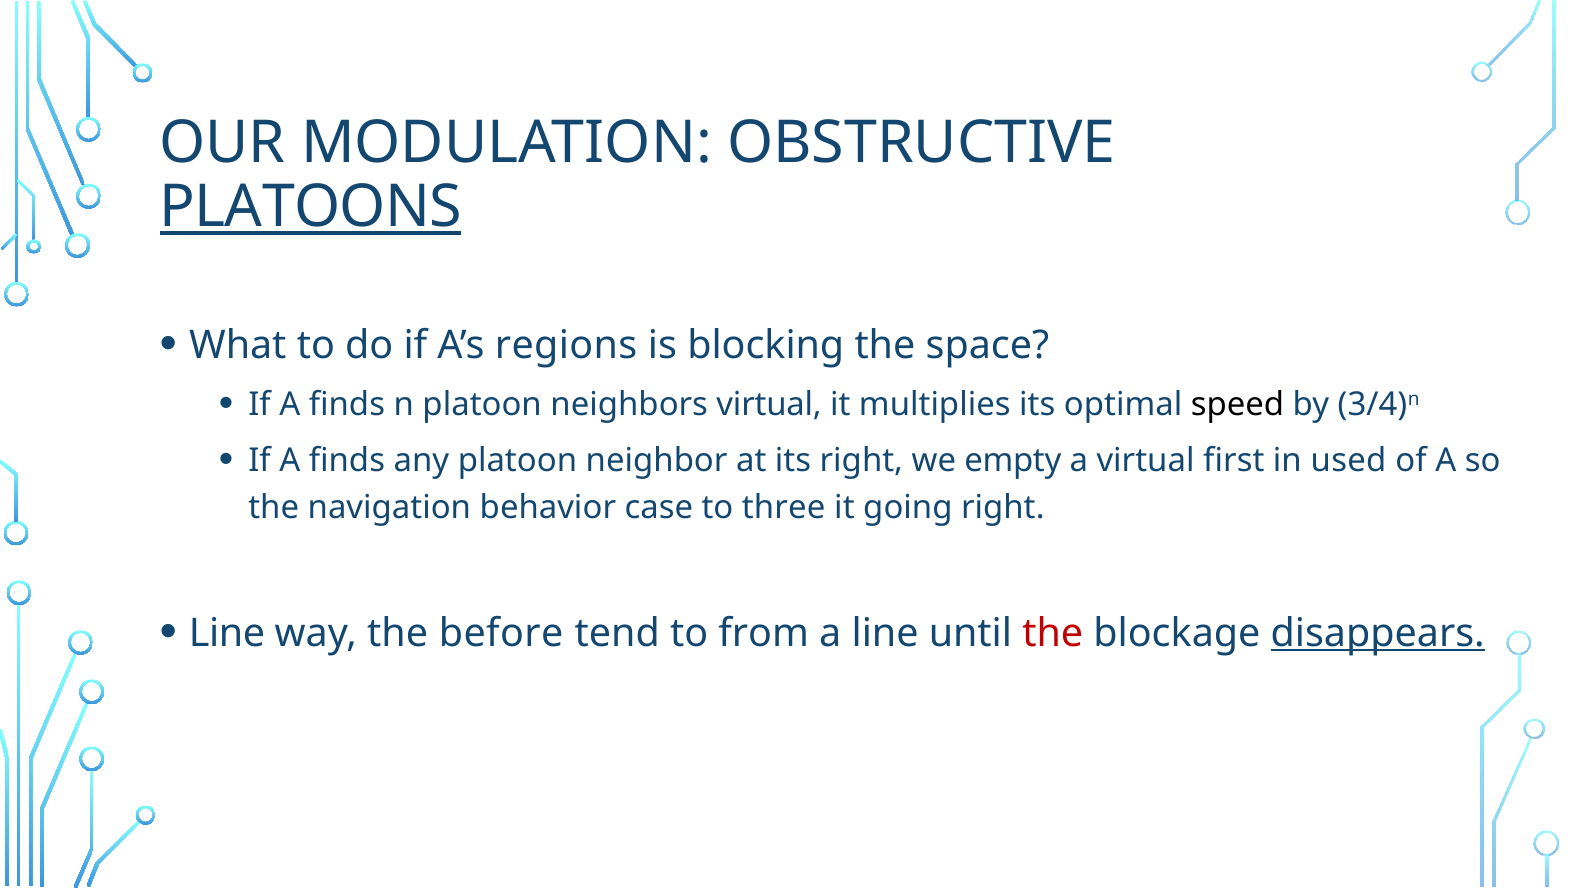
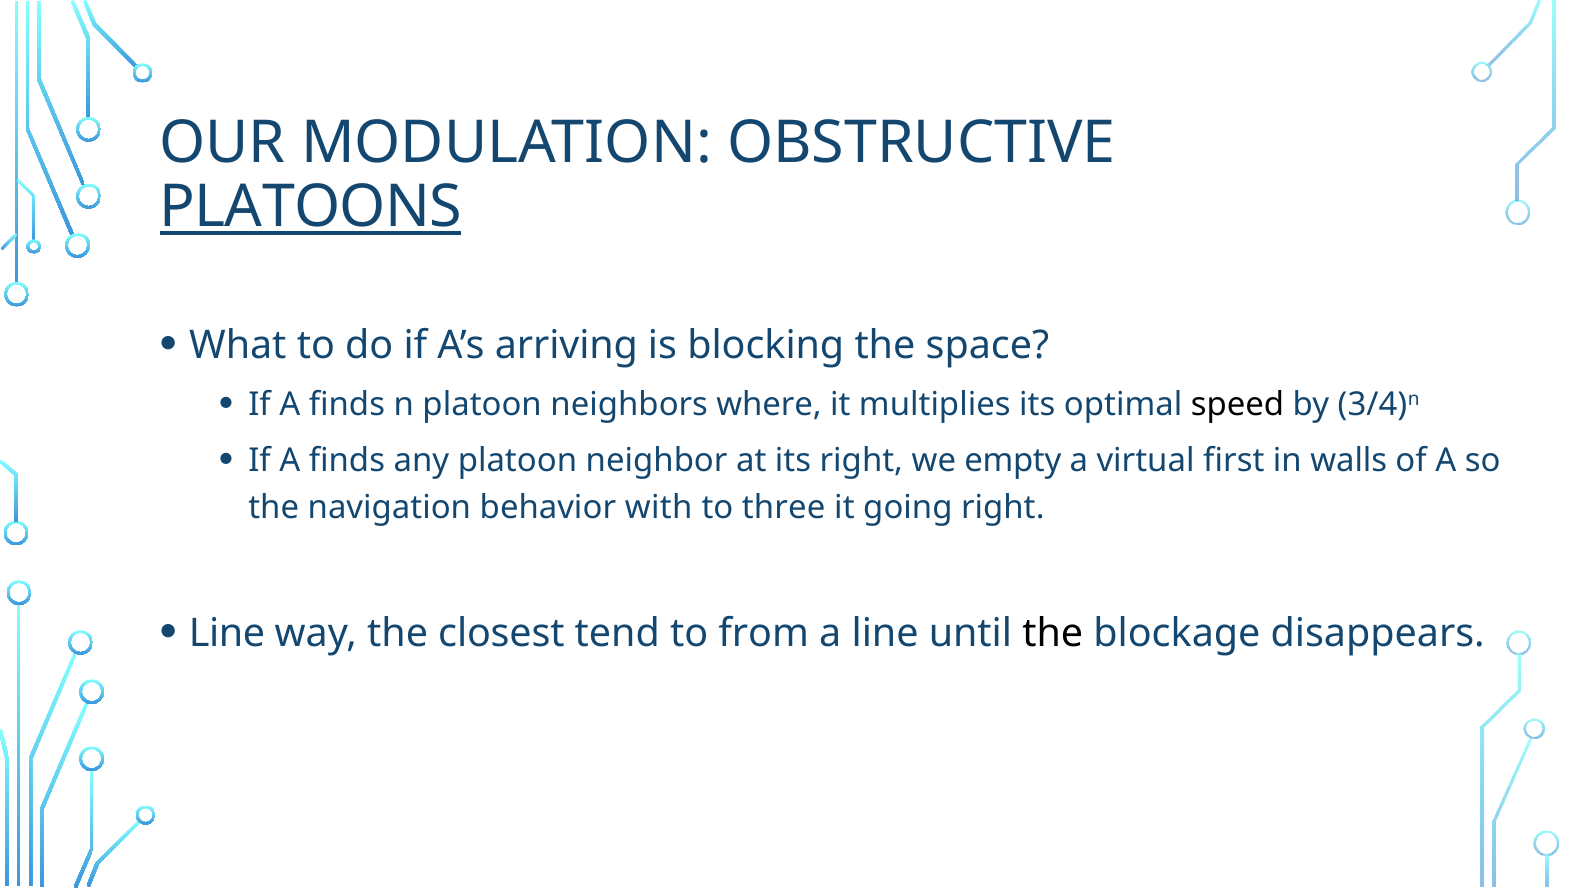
regions: regions -> arriving
neighbors virtual: virtual -> where
used: used -> walls
case: case -> with
before: before -> closest
the at (1053, 633) colour: red -> black
disappears underline: present -> none
